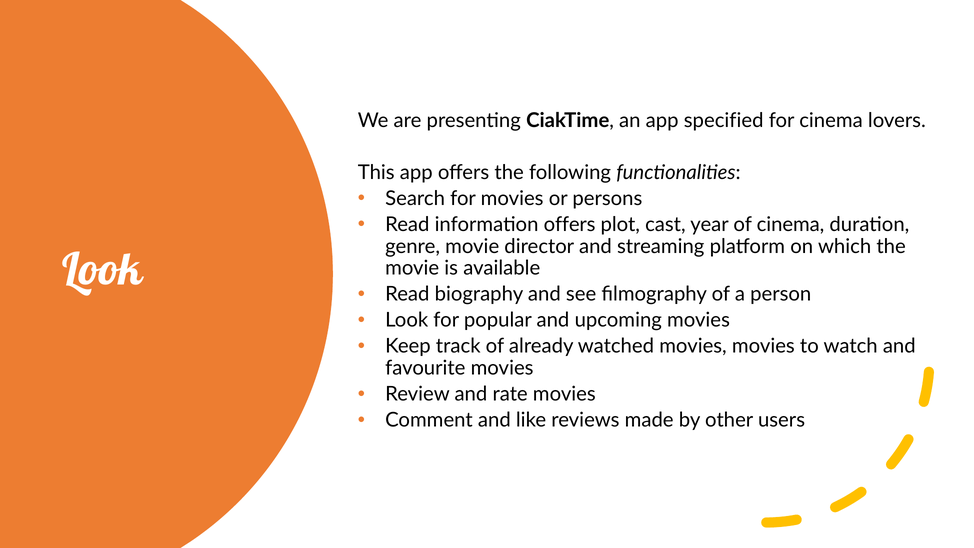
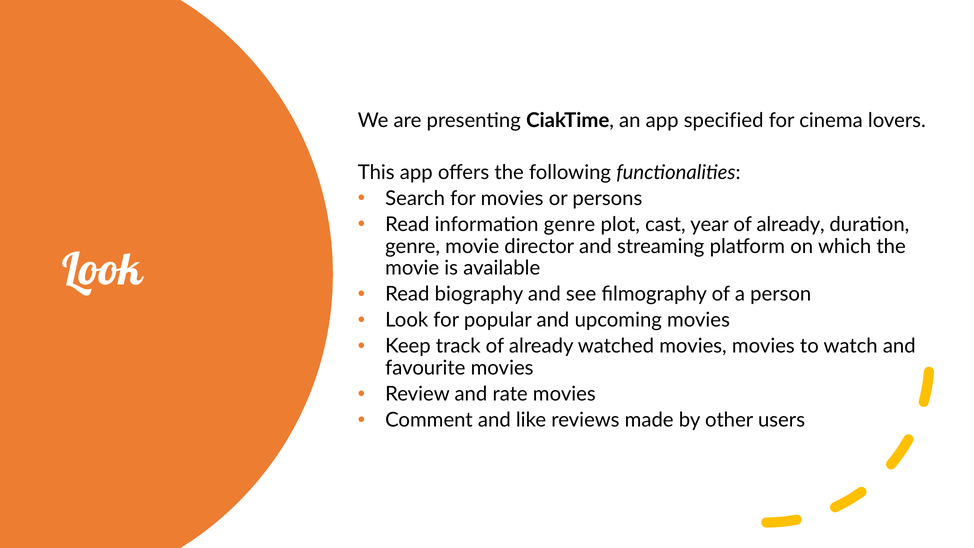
information offers: offers -> genre
year of cinema: cinema -> already
